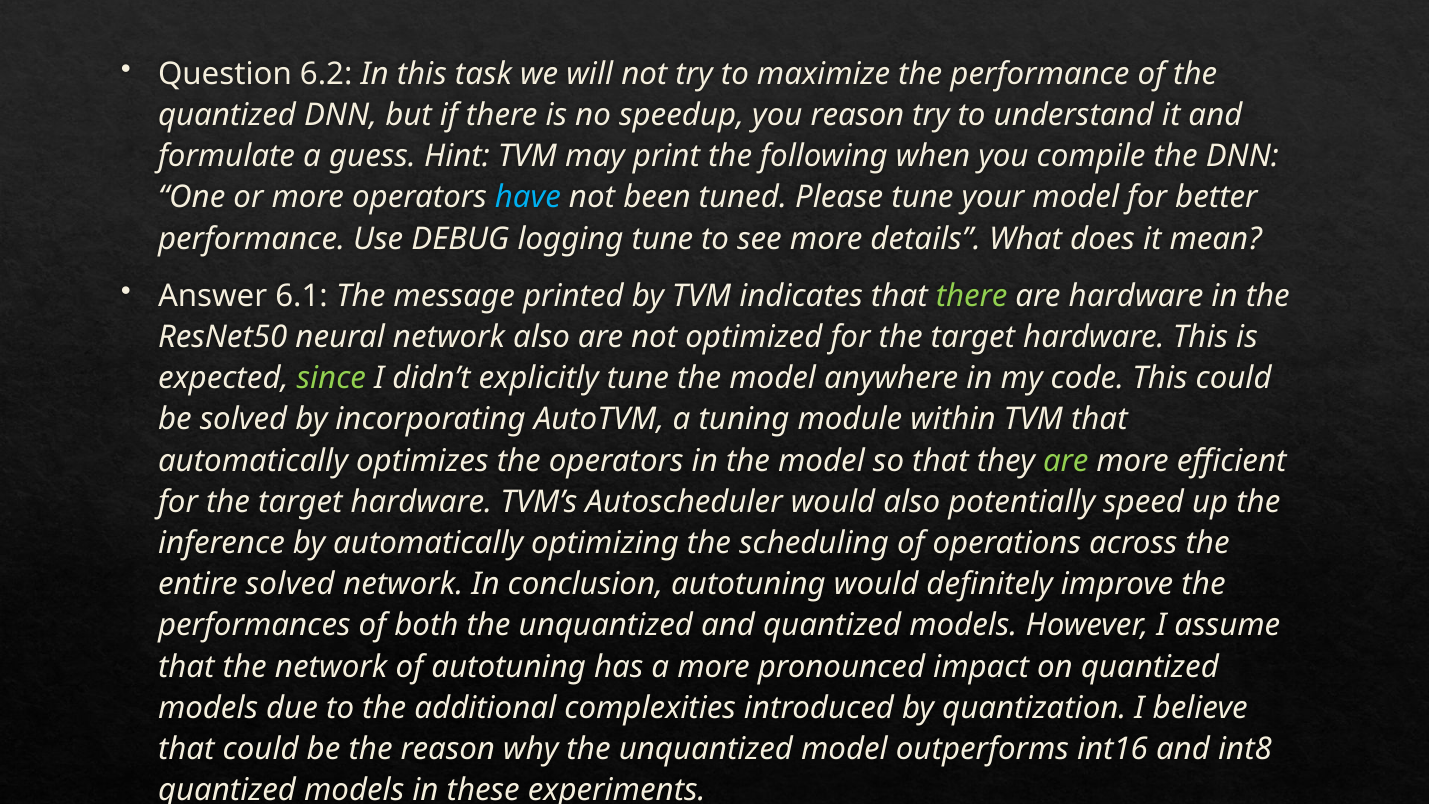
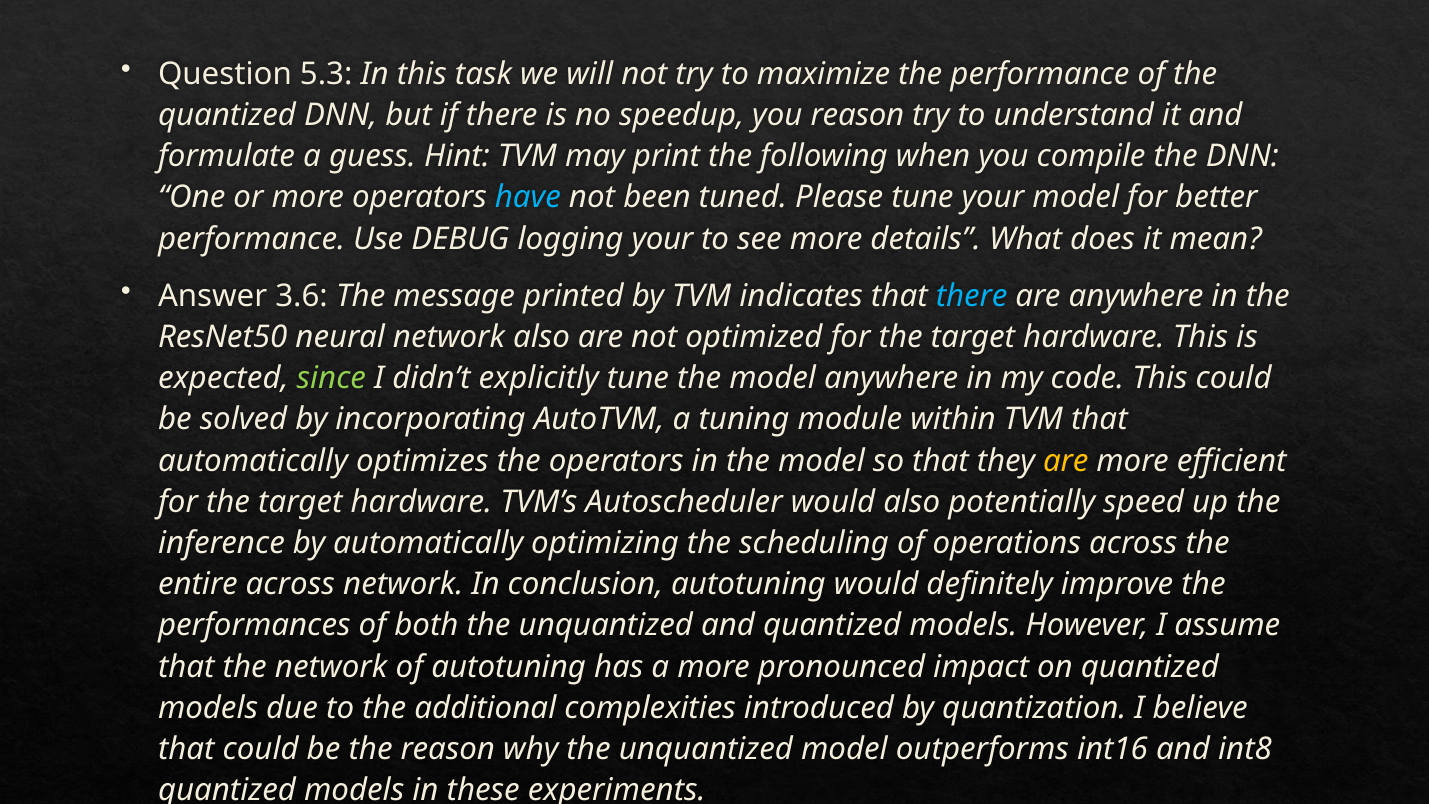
6.2: 6.2 -> 5.3
logging tune: tune -> your
6.1: 6.1 -> 3.6
there at (972, 296) colour: light green -> light blue
are hardware: hardware -> anywhere
are at (1066, 461) colour: light green -> yellow
entire solved: solved -> across
